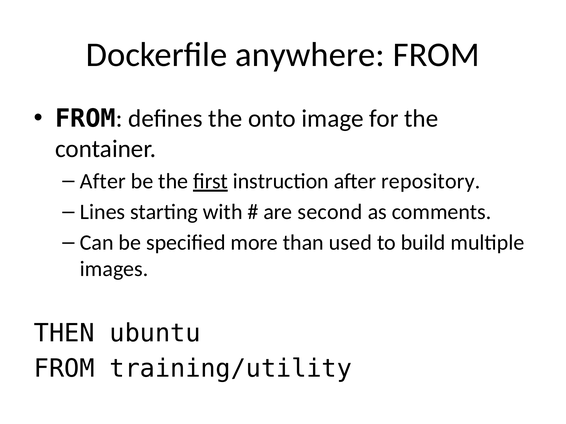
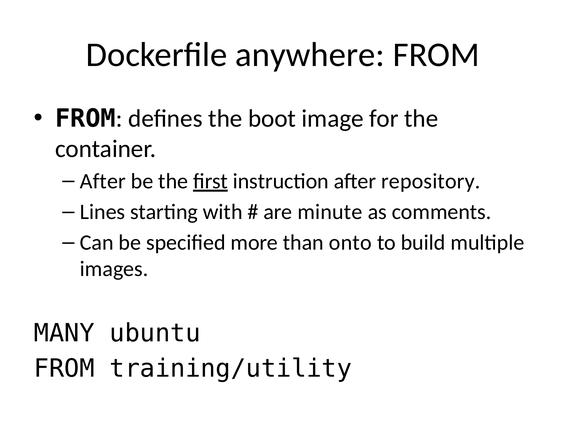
onto: onto -> boot
second: second -> minute
used: used -> onto
THEN: THEN -> MANY
